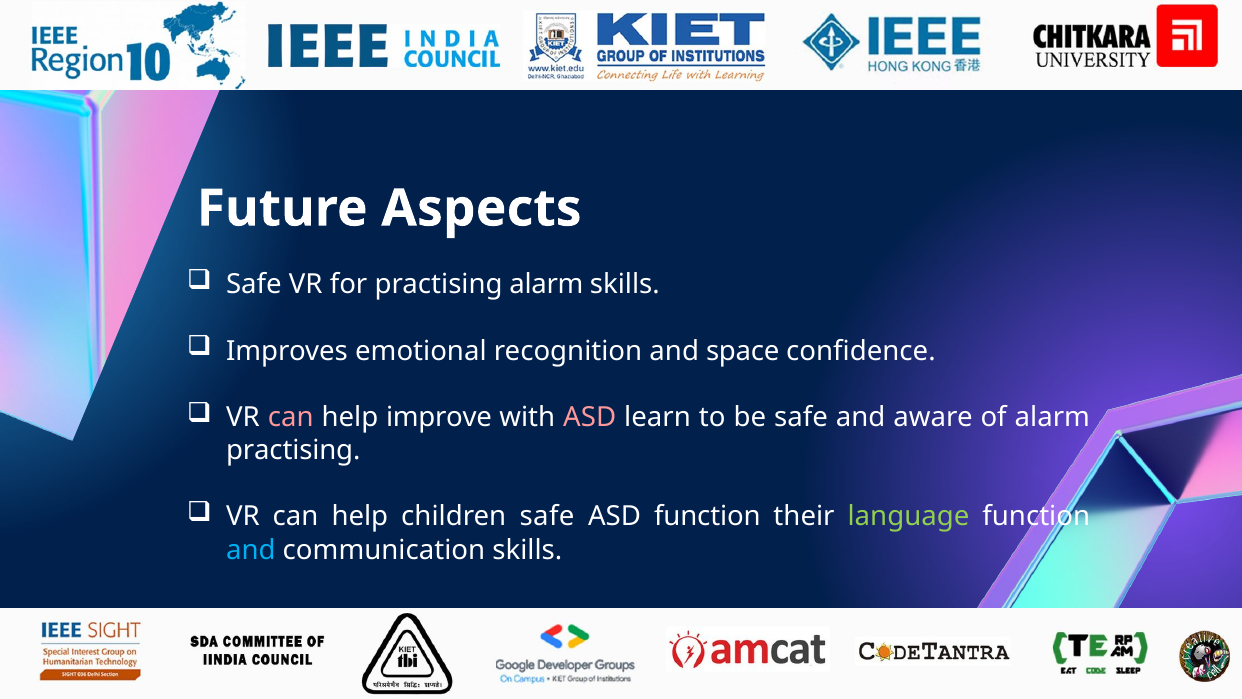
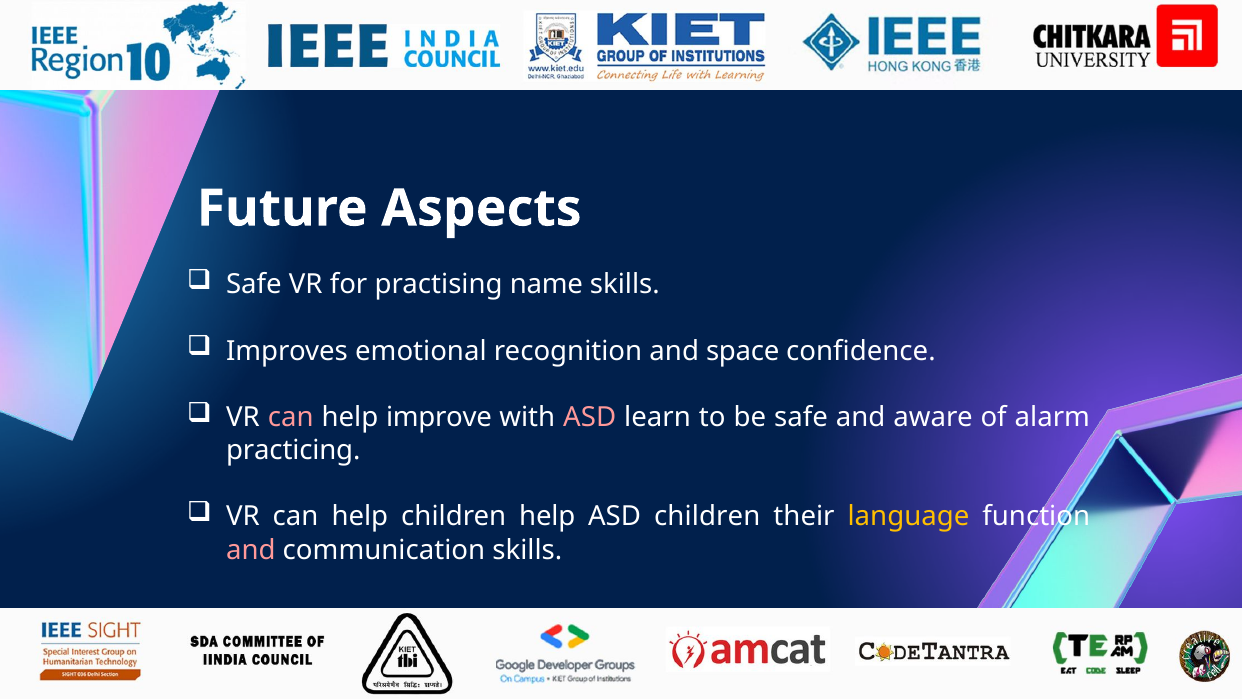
practising alarm: alarm -> name
practising at (293, 450): practising -> practicing
children safe: safe -> help
ASD function: function -> children
language colour: light green -> yellow
and at (251, 550) colour: light blue -> pink
